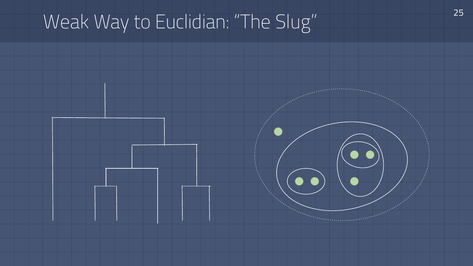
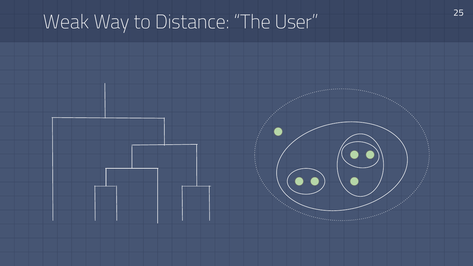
Euclidian: Euclidian -> Distance
Slug: Slug -> User
